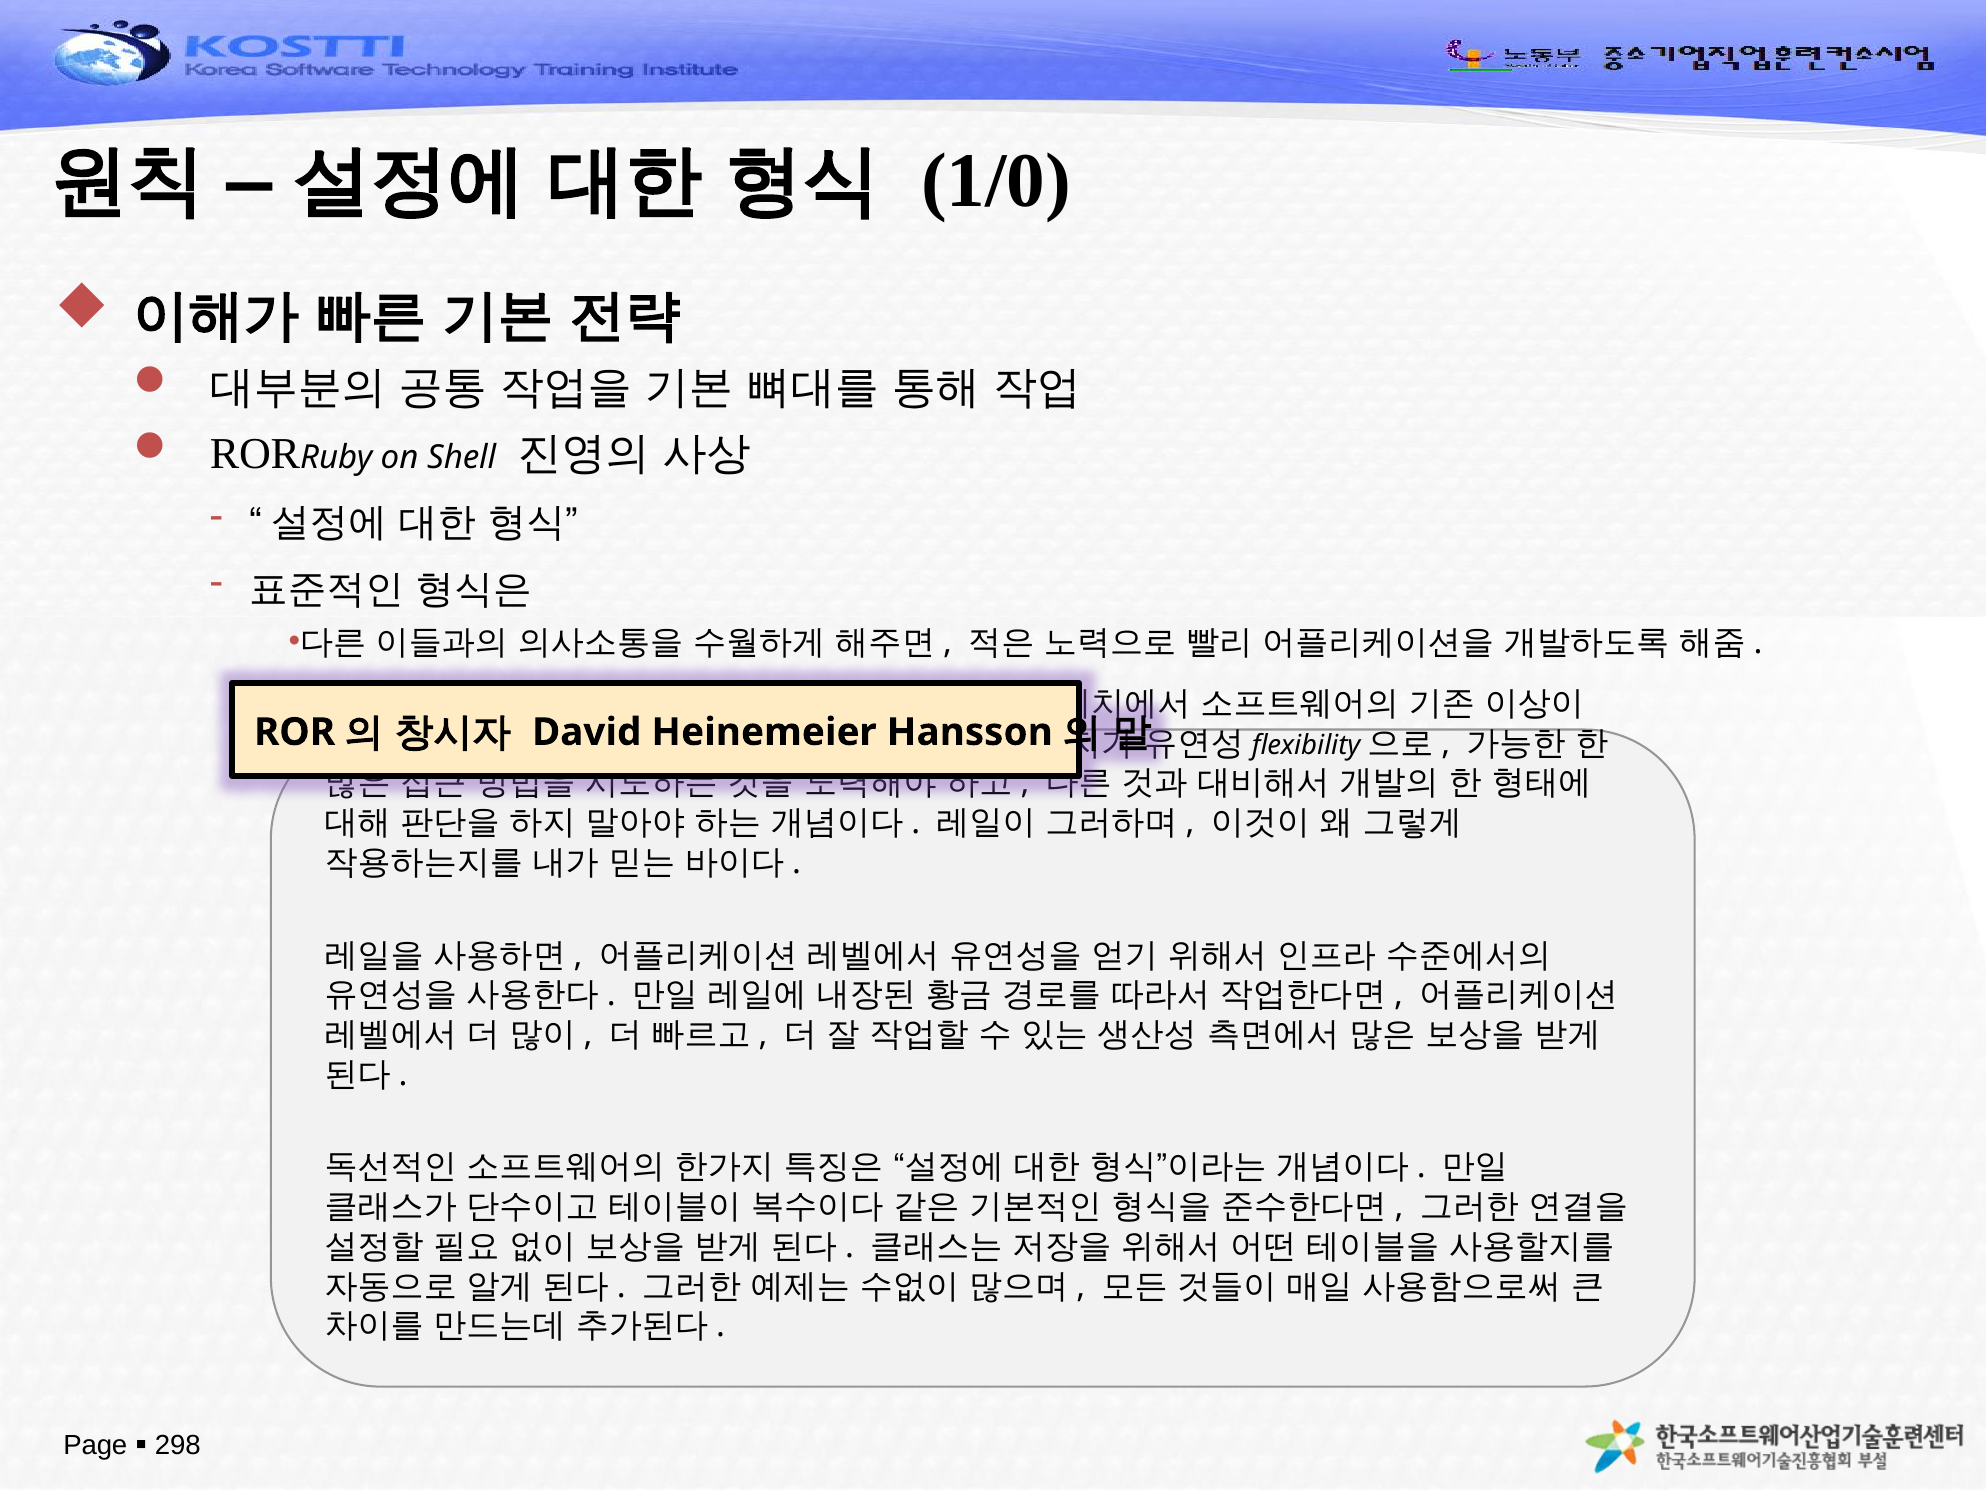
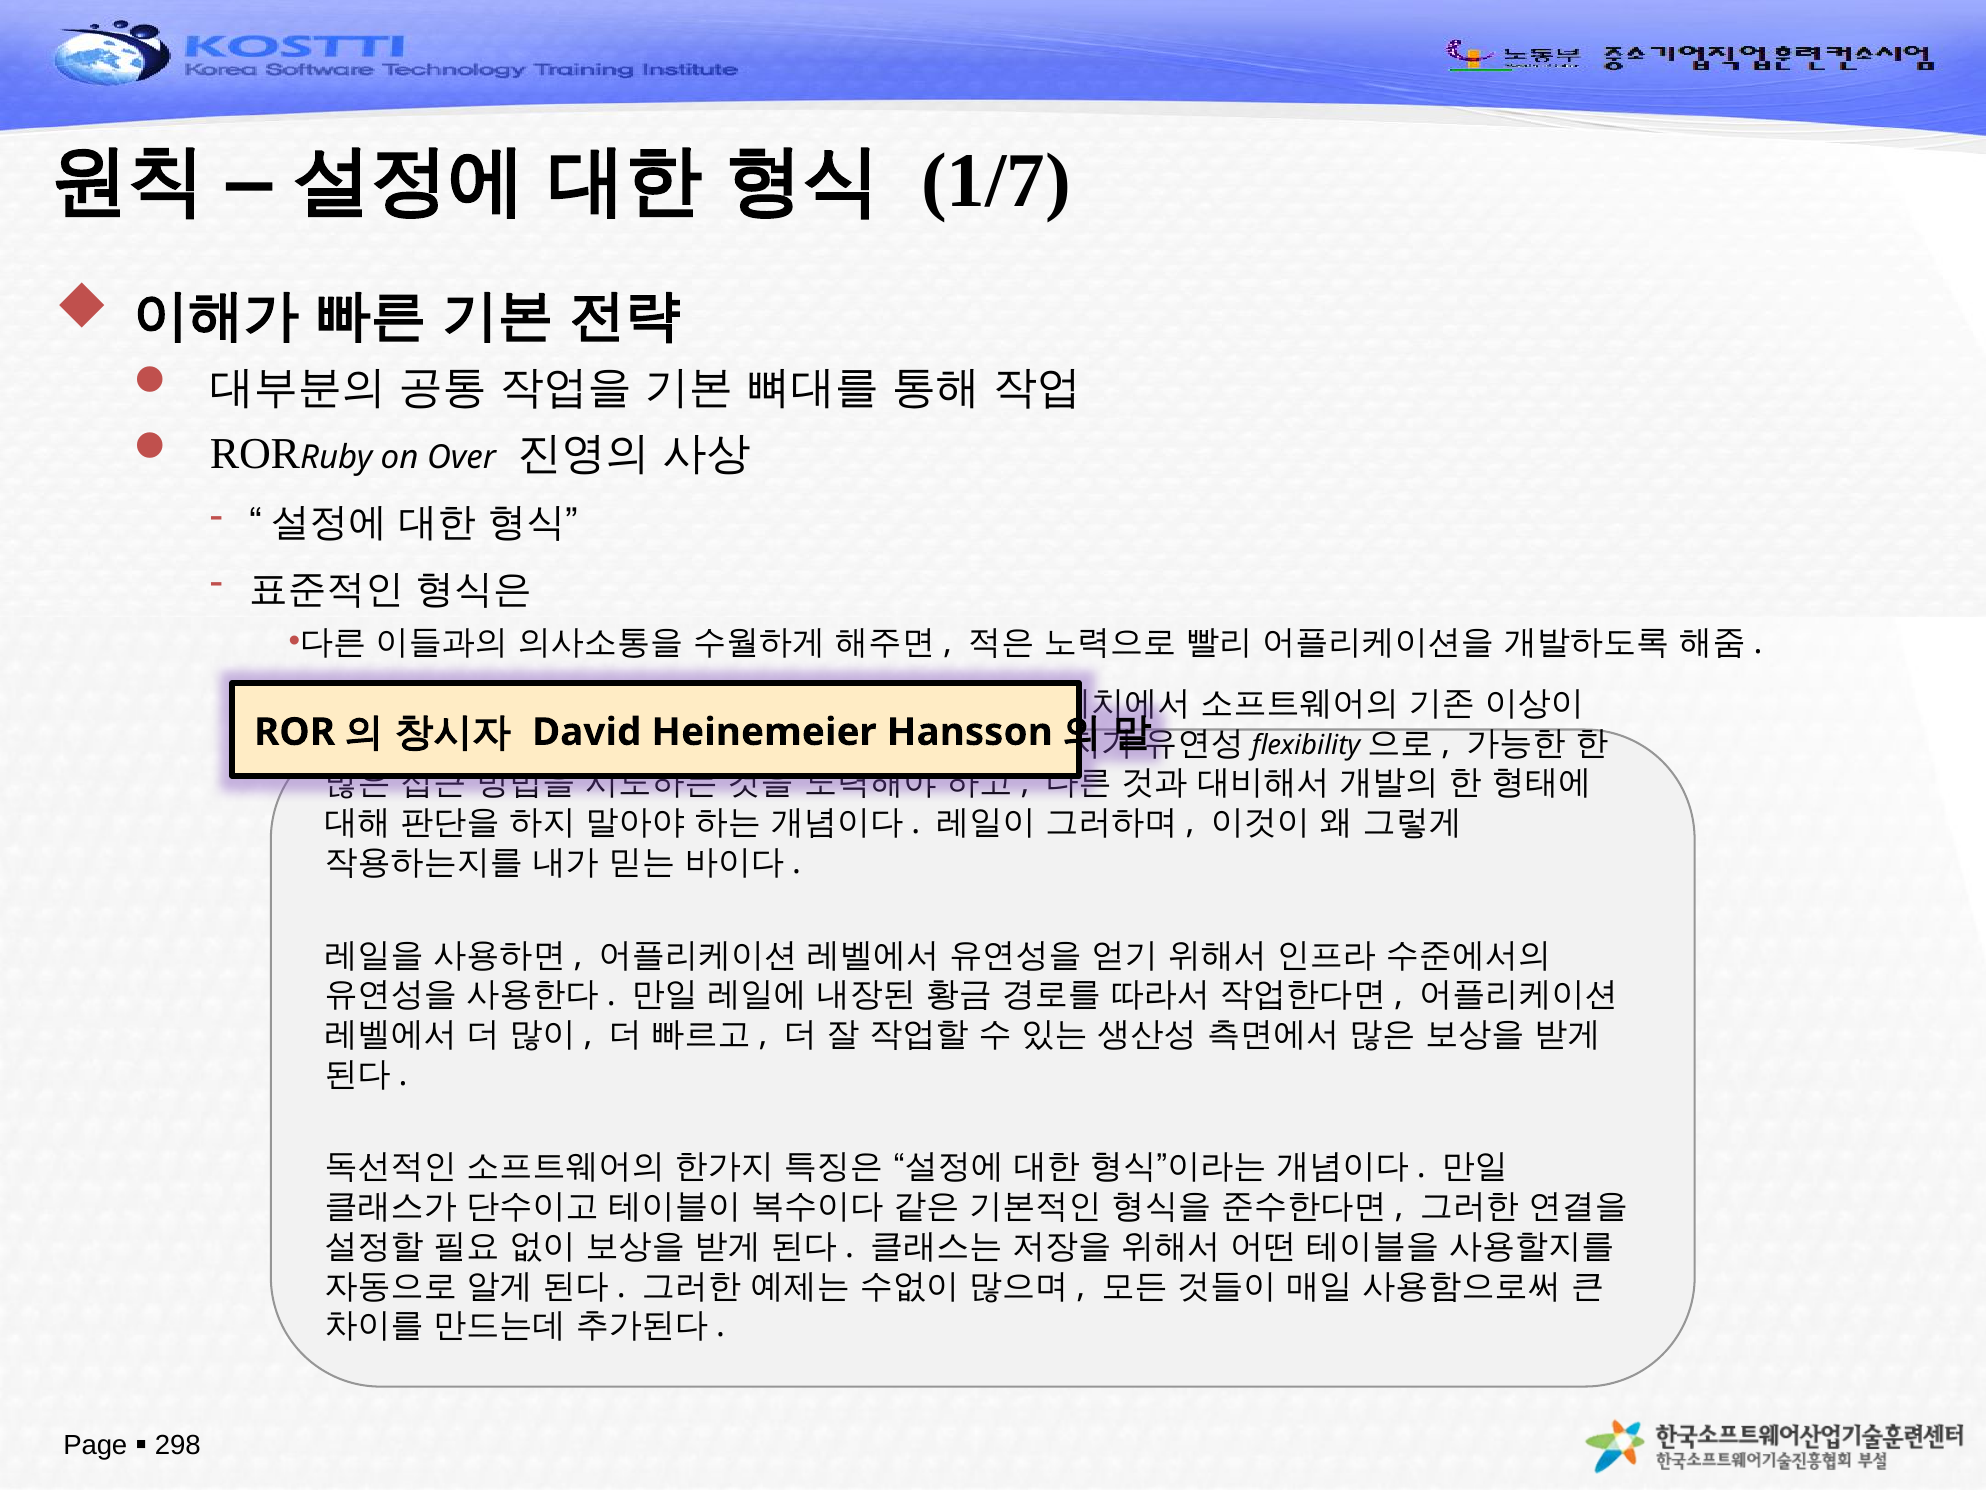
1/0: 1/0 -> 1/7
Shell: Shell -> Over
